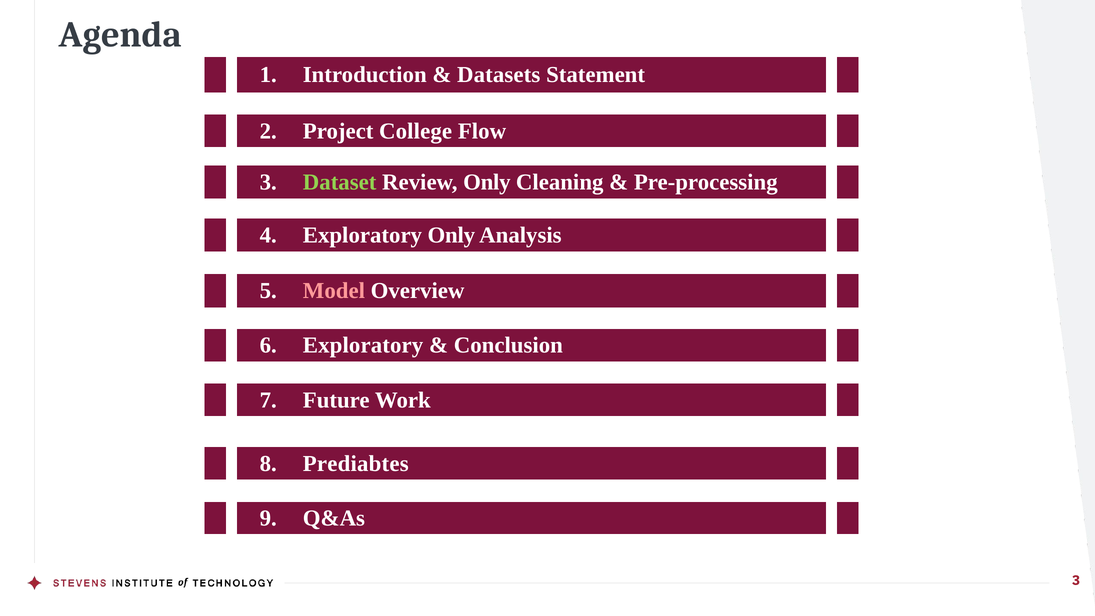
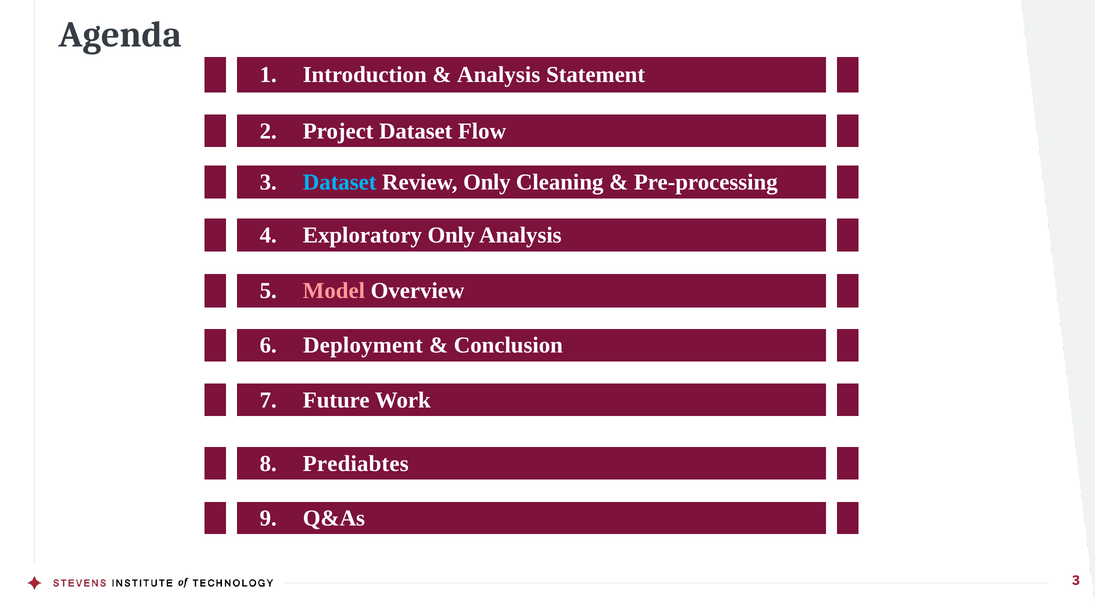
Datasets at (499, 75): Datasets -> Analysis
Project College: College -> Dataset
Dataset at (340, 182) colour: light green -> light blue
6 Exploratory: Exploratory -> Deployment
